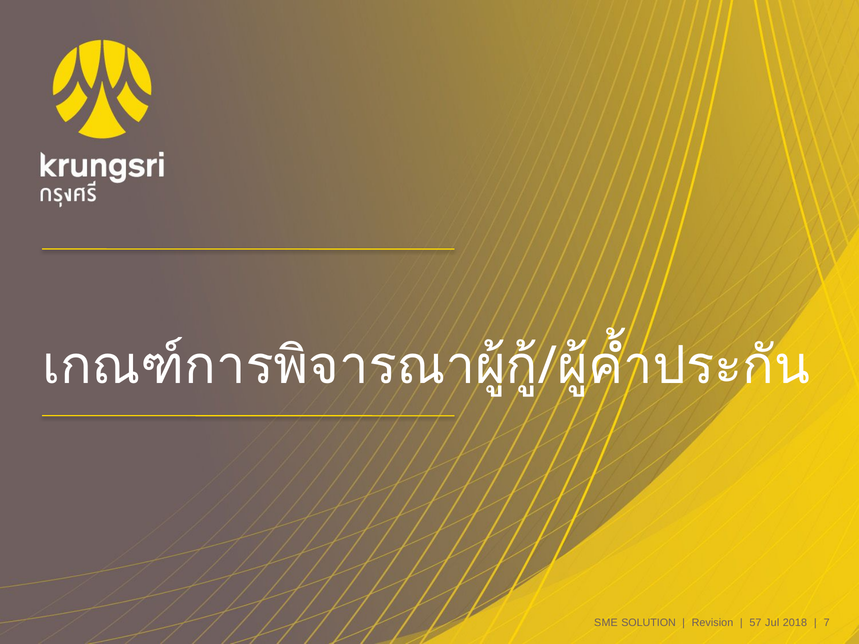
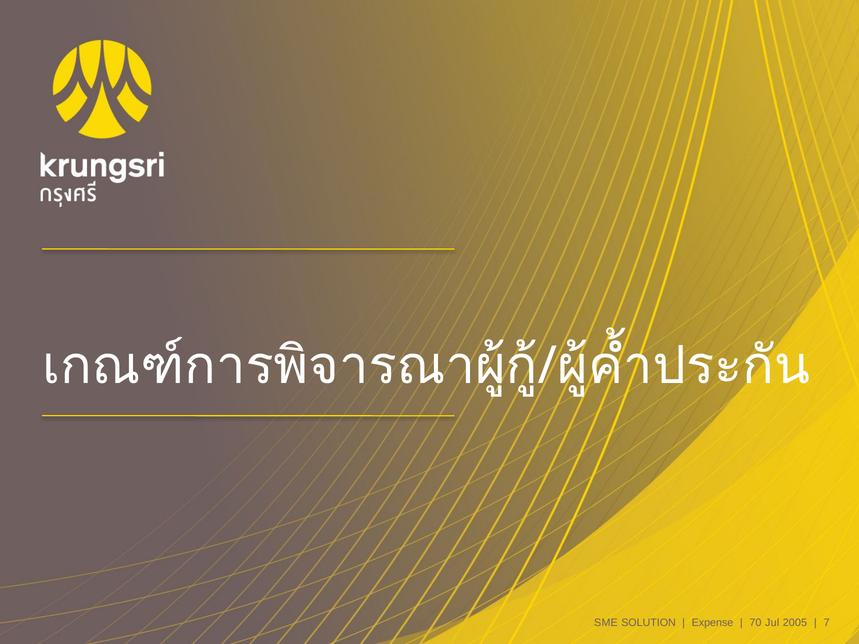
Revision: Revision -> Expense
57: 57 -> 70
2018: 2018 -> 2005
